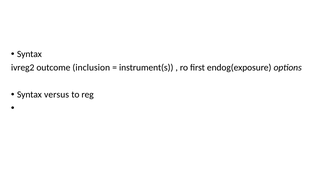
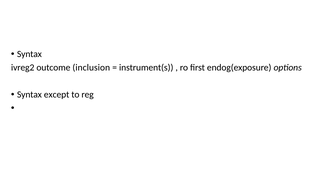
versus: versus -> except
